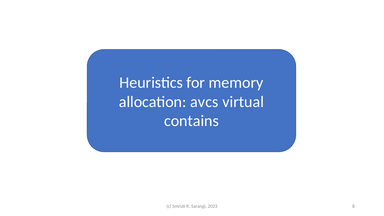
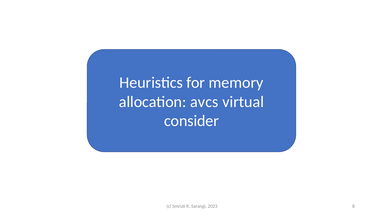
contains: contains -> consider
